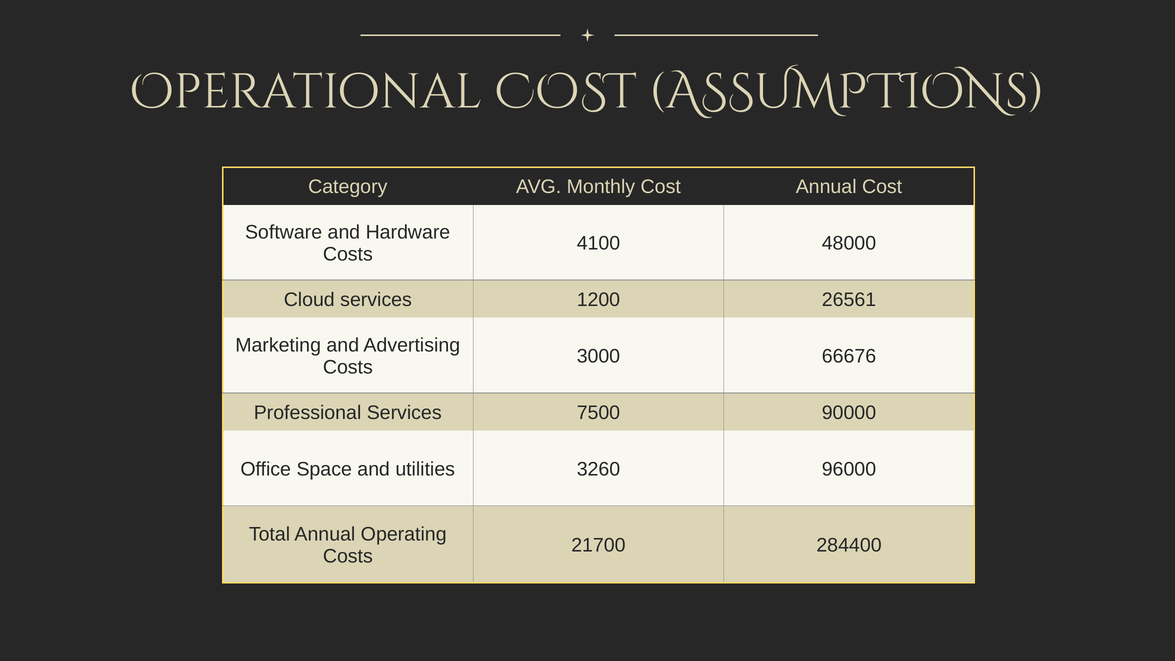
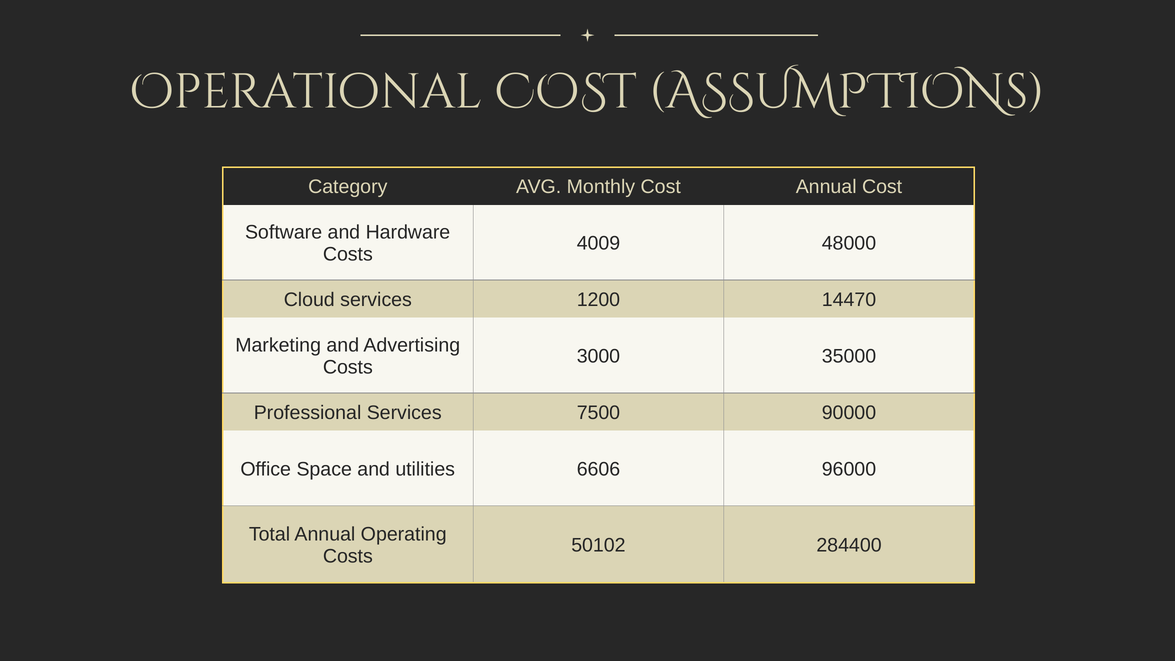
4100: 4100 -> 4009
26561: 26561 -> 14470
66676: 66676 -> 35000
3260: 3260 -> 6606
21700: 21700 -> 50102
